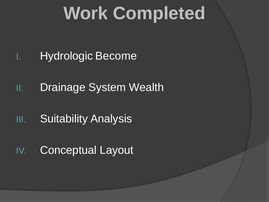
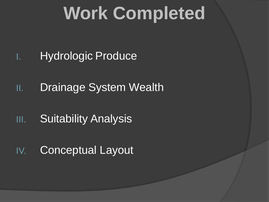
Become: Become -> Produce
